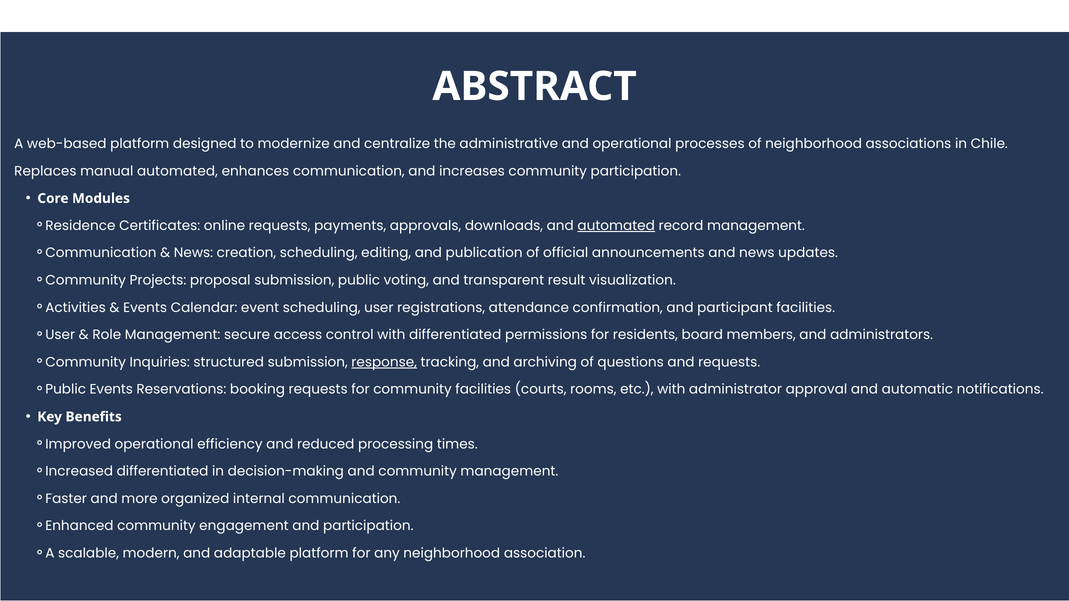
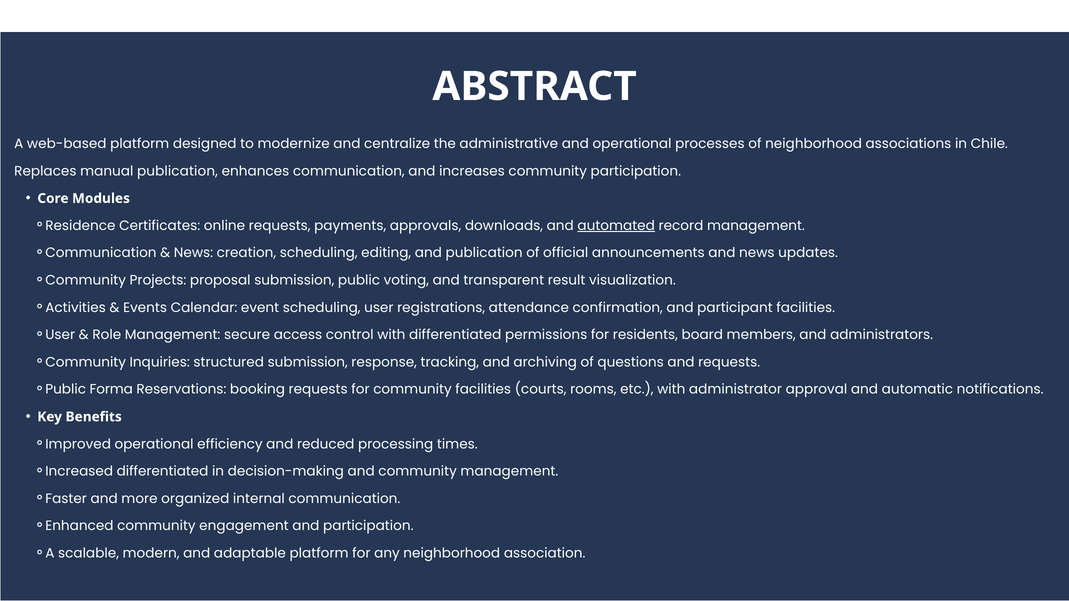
manual automated: automated -> publication
response underline: present -> none
Public Events: Events -> Forma
